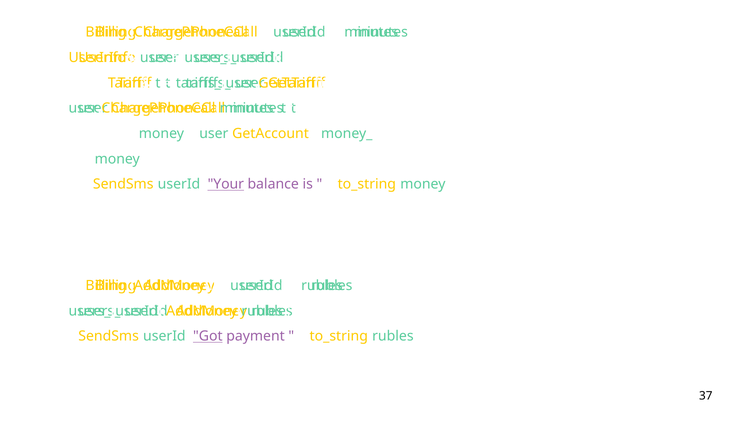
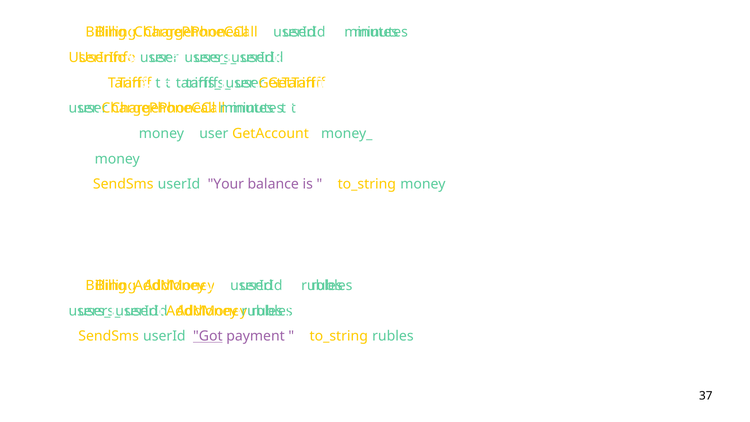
Your underline: present -> none
